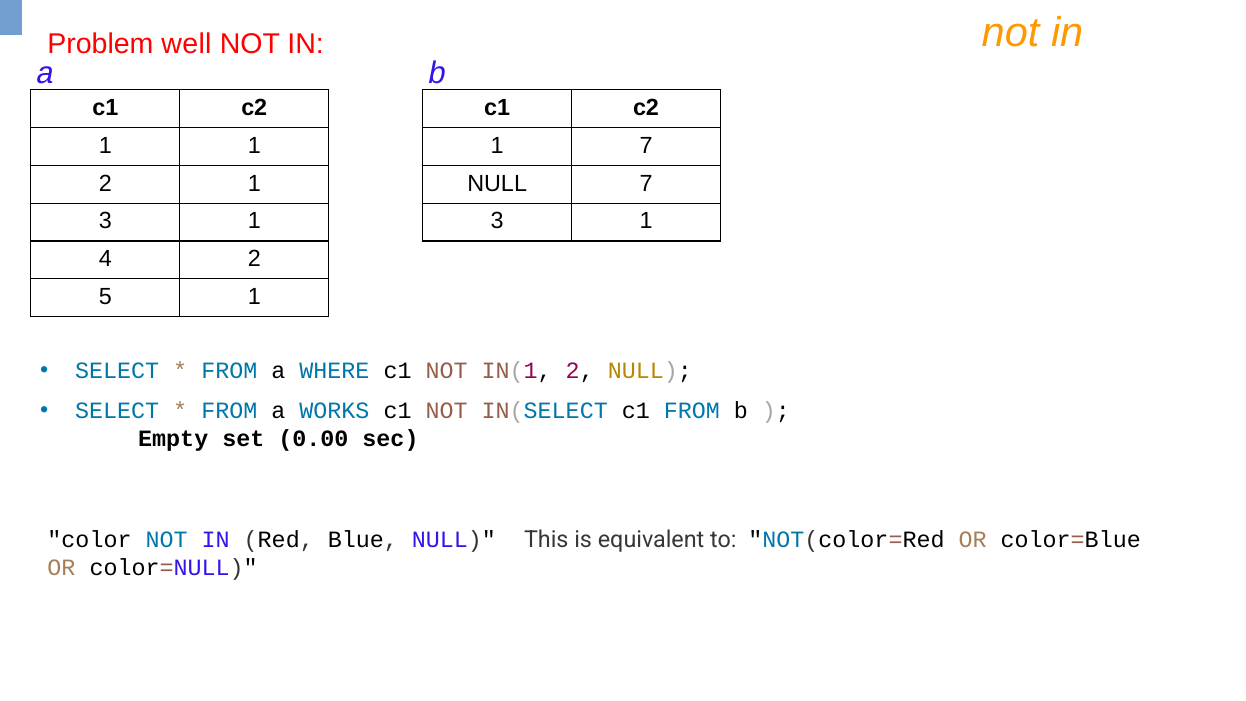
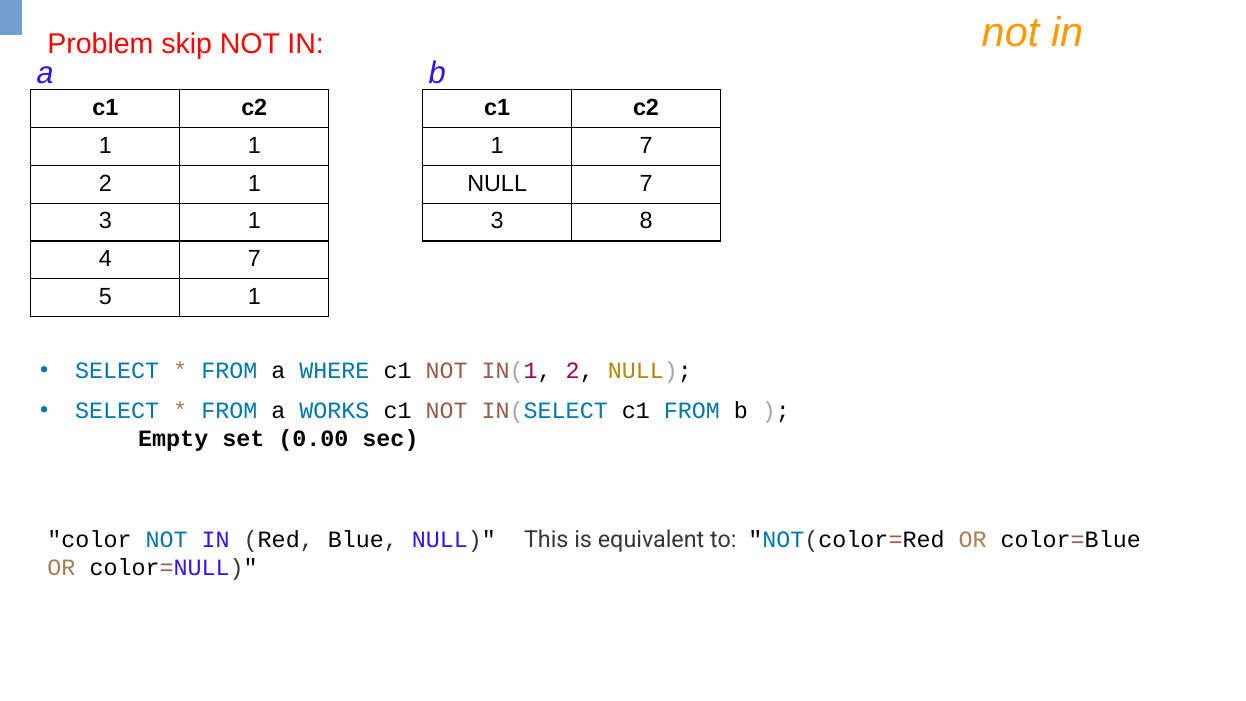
well: well -> skip
1 at (646, 221): 1 -> 8
4 2: 2 -> 7
